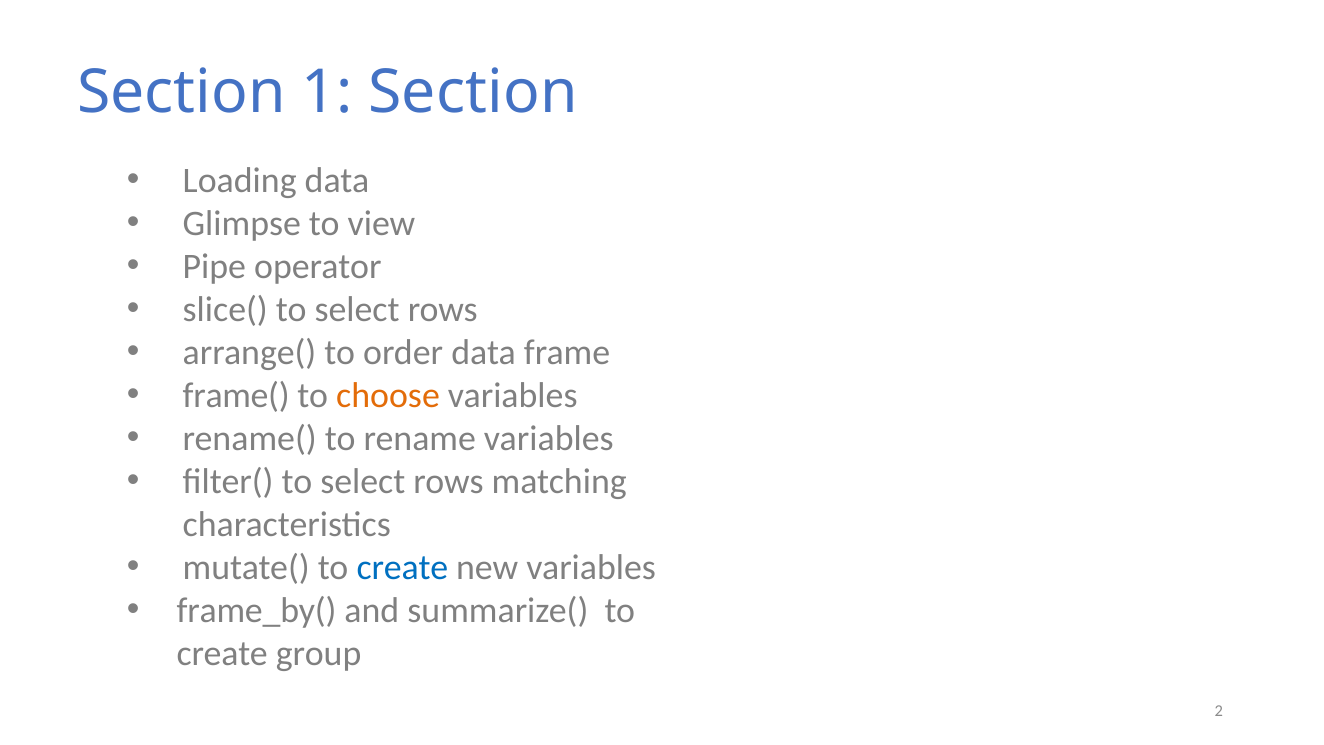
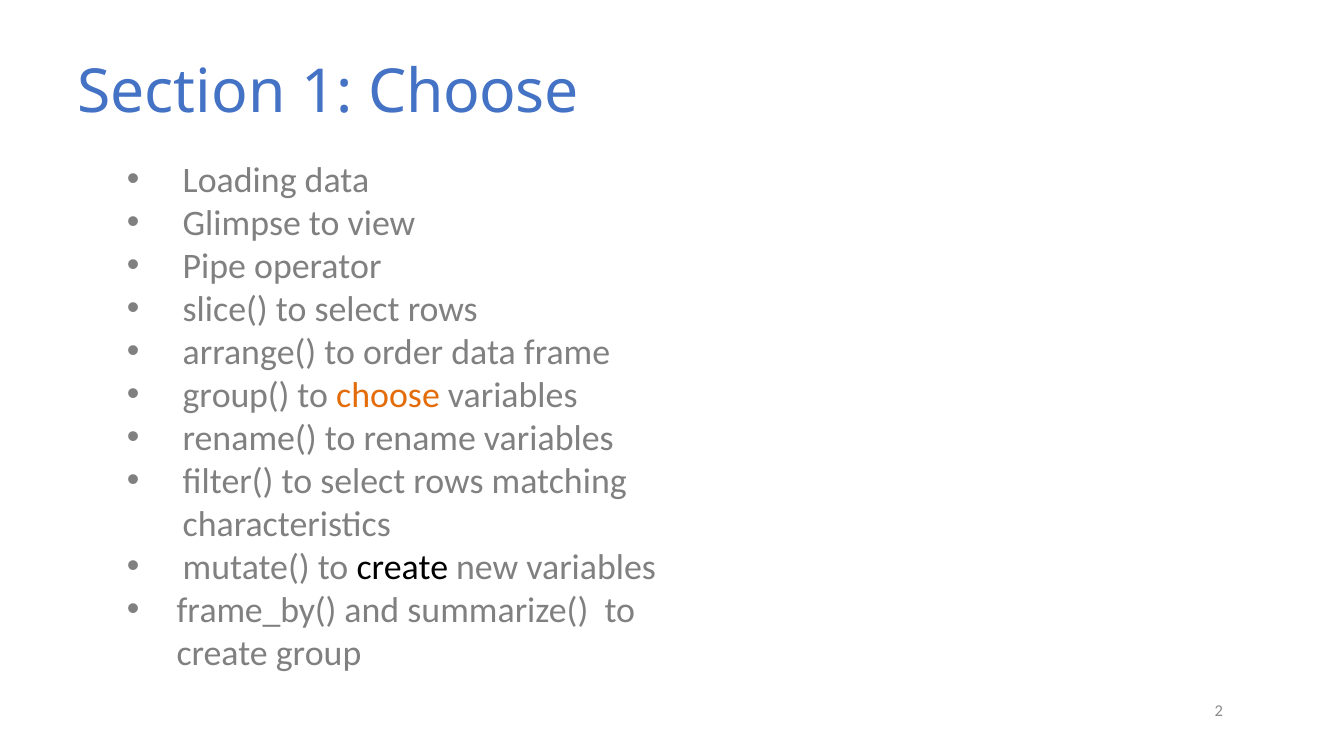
1 Section: Section -> Choose
frame(: frame( -> group(
create at (402, 568) colour: blue -> black
